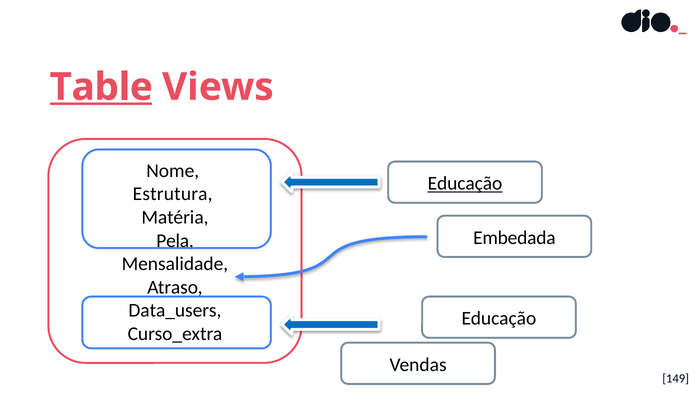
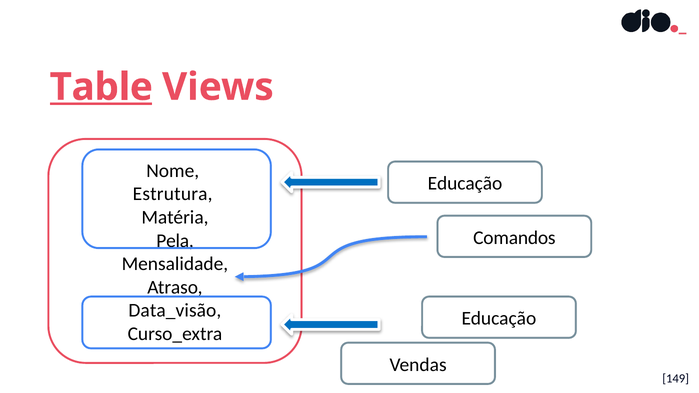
Educação at (465, 184) underline: present -> none
Embedada: Embedada -> Comandos
Data_users: Data_users -> Data_visão
